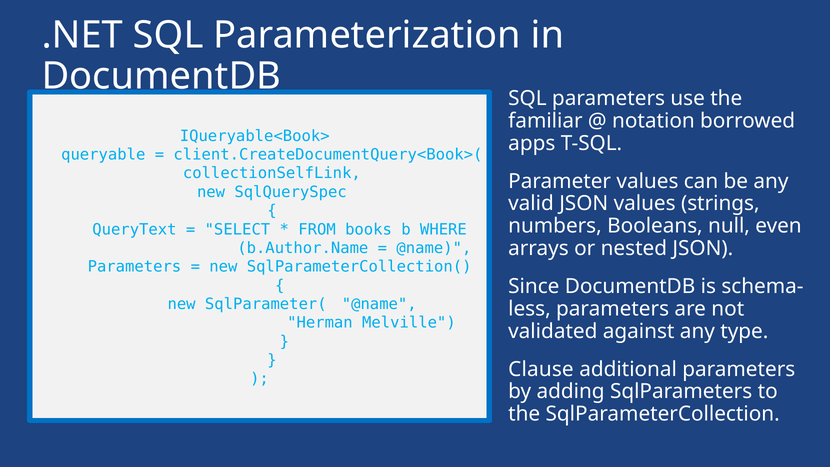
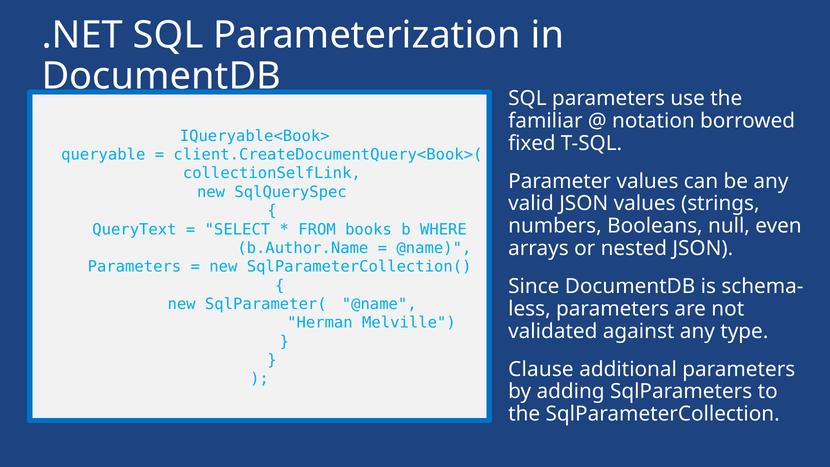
apps: apps -> fixed
